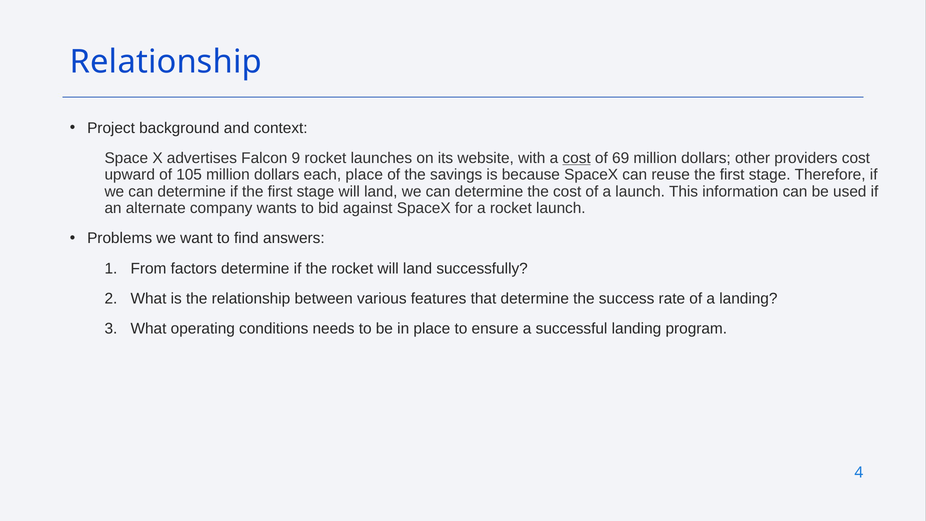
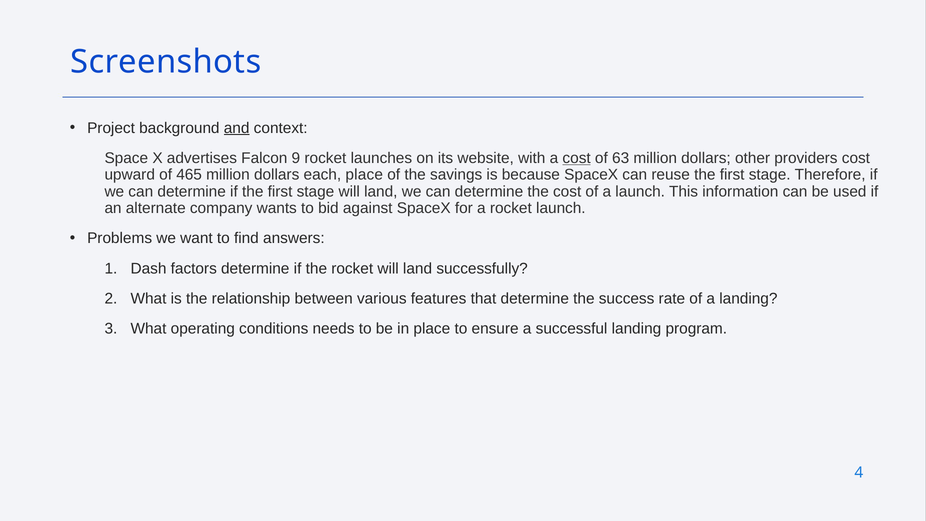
Relationship at (166, 62): Relationship -> Screenshots
and underline: none -> present
69: 69 -> 63
105: 105 -> 465
From: From -> Dash
